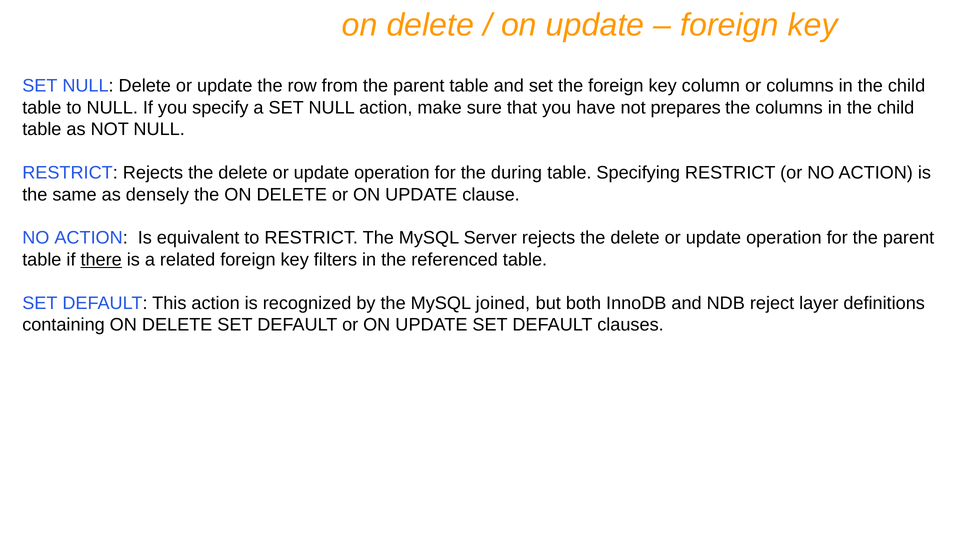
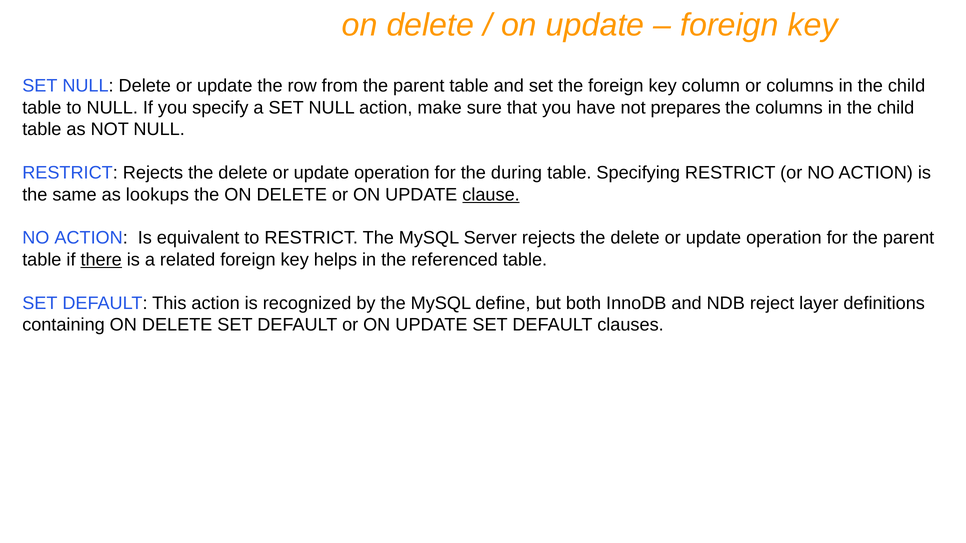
densely: densely -> lookups
clause underline: none -> present
filters: filters -> helps
joined: joined -> define
